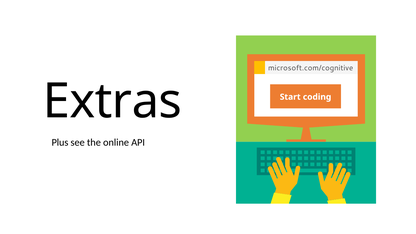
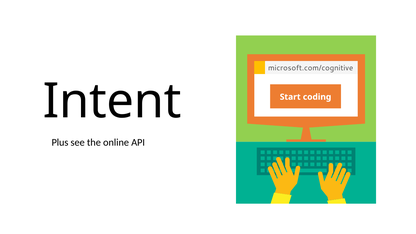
Extras: Extras -> Intent
